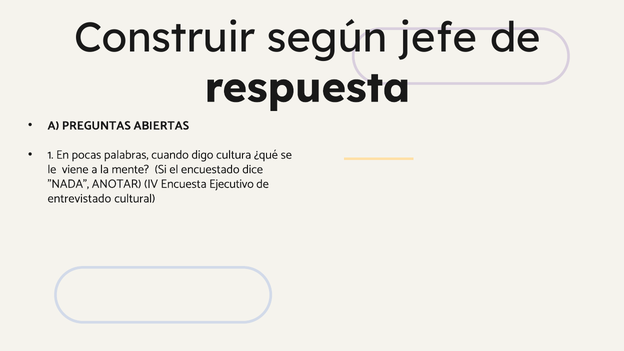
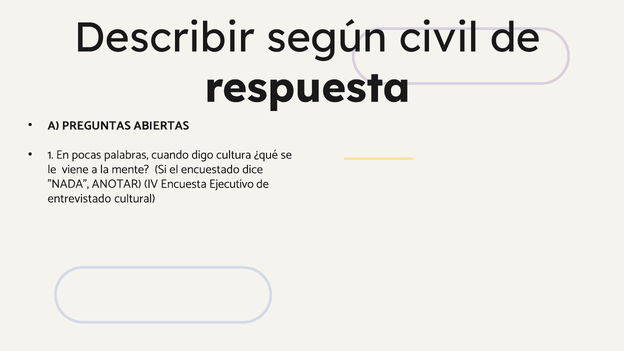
Construir: Construir -> Describir
jefe: jefe -> civil
